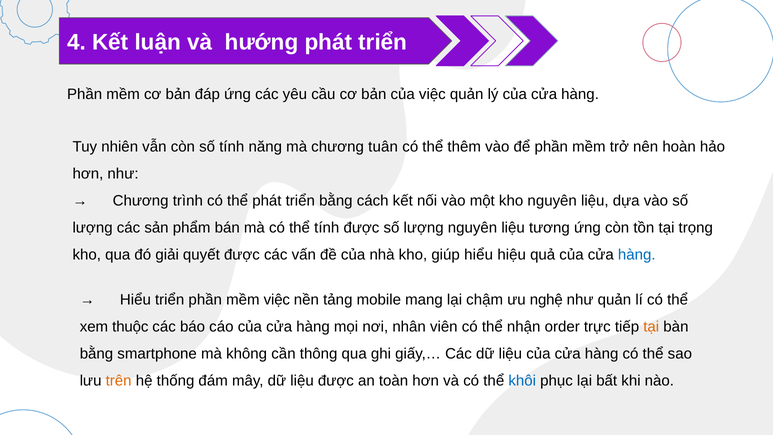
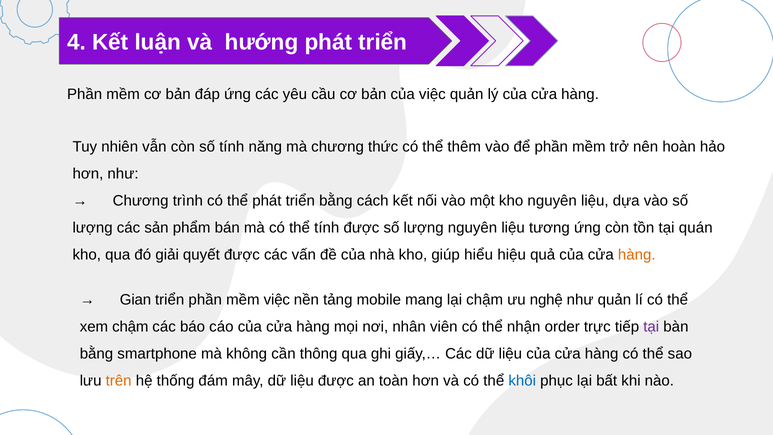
tuân: tuân -> thức
trọng: trọng -> quán
hàng at (637, 255) colour: blue -> orange
Hiểu at (135, 299): Hiểu -> Gian
xem thuộc: thuộc -> chậm
tại at (651, 326) colour: orange -> purple
